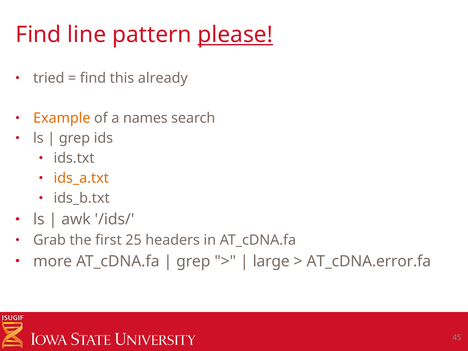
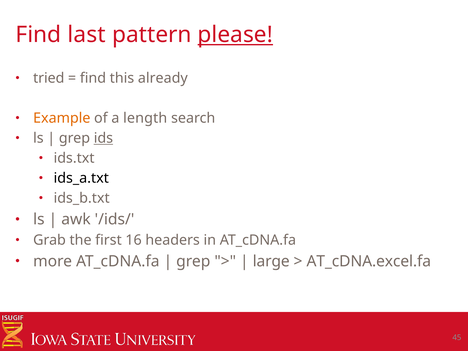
line: line -> last
names: names -> length
ids underline: none -> present
ids_a.txt colour: orange -> black
25: 25 -> 16
AT_cDNA.error.fa: AT_cDNA.error.fa -> AT_cDNA.excel.fa
